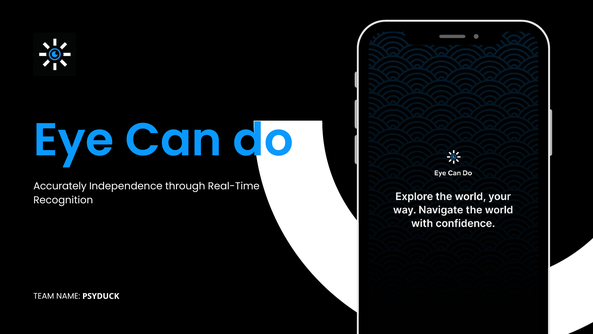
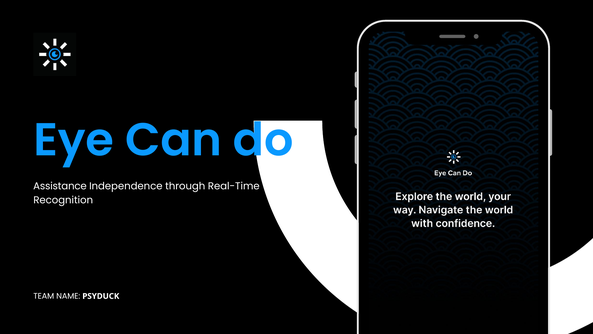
Accurately: Accurately -> Assistance
